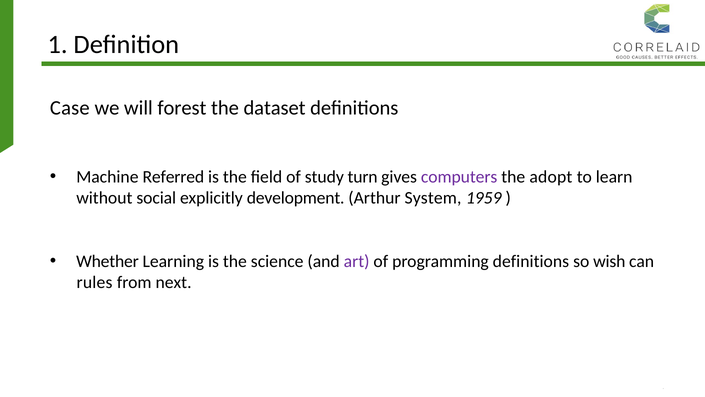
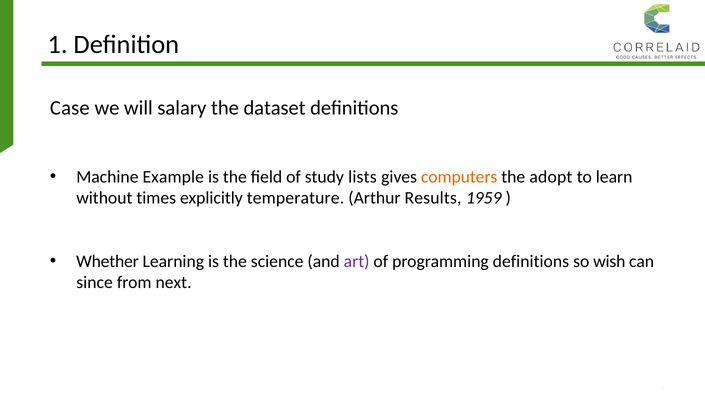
forest: forest -> salary
Referred: Referred -> Example
turn: turn -> lists
computers colour: purple -> orange
social: social -> times
development: development -> temperature
System: System -> Results
rules: rules -> since
